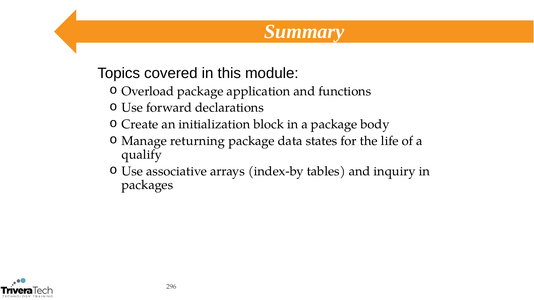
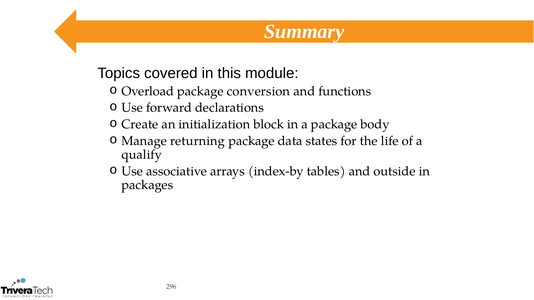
application: application -> conversion
inquiry: inquiry -> outside
